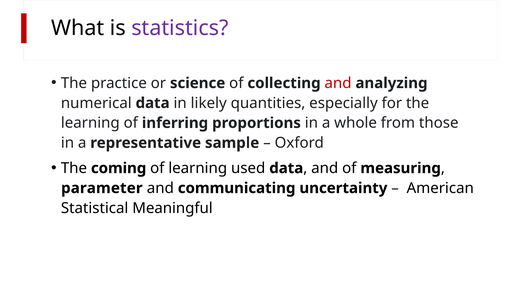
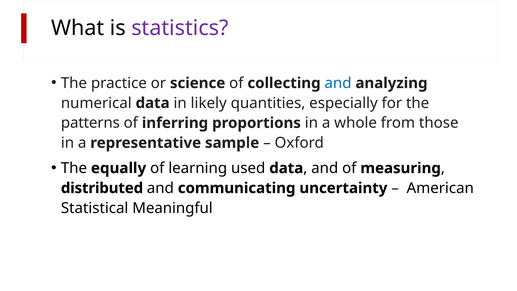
and at (338, 83) colour: red -> blue
learning at (90, 123): learning -> patterns
coming: coming -> equally
parameter: parameter -> distributed
